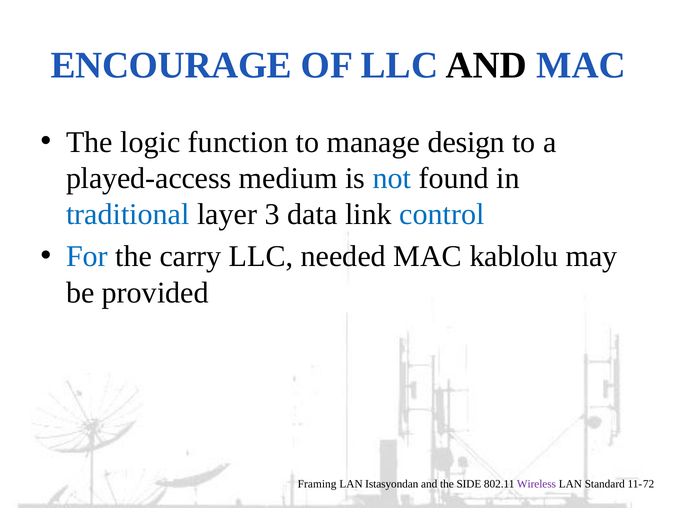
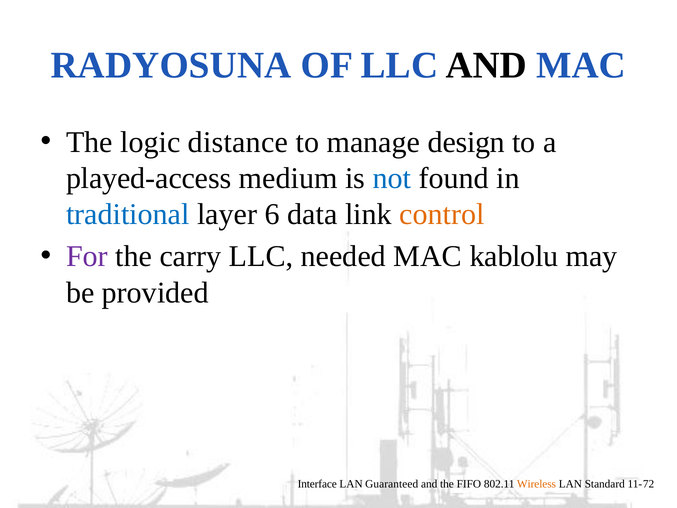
ENCOURAGE: ENCOURAGE -> RADYOSUNA
function: function -> distance
3: 3 -> 6
control colour: blue -> orange
For colour: blue -> purple
Framing: Framing -> Interface
Istasyondan: Istasyondan -> Guaranteed
SIDE: SIDE -> FIFO
Wireless colour: purple -> orange
